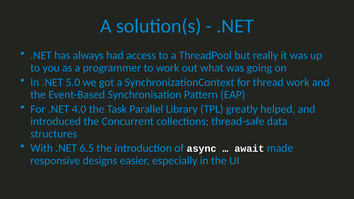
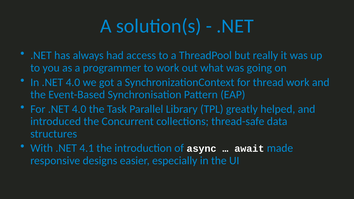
In .NET 5.0: 5.0 -> 4.0
6.5: 6.5 -> 4.1
